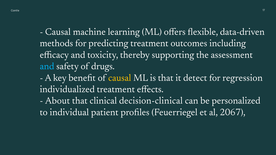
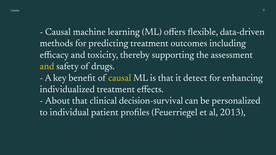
and at (47, 66) colour: light blue -> yellow
regression: regression -> enhancing
decision-clinical: decision-clinical -> decision-survival
2067: 2067 -> 2013
